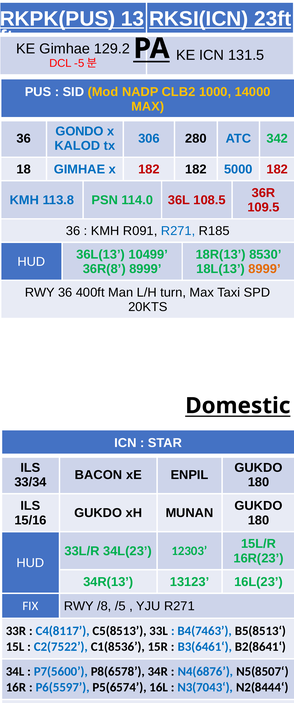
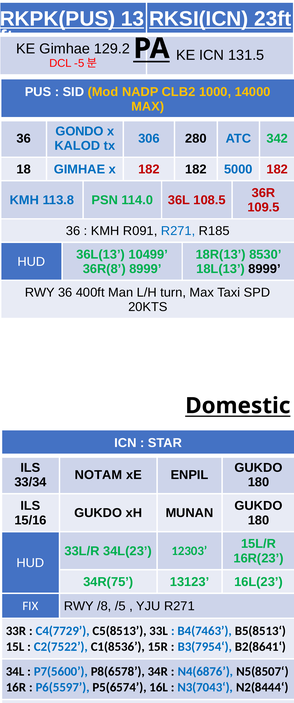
8999 at (264, 269) colour: orange -> black
BACON: BACON -> NOTAM
34R(13: 34R(13 -> 34R(75
C4(8117: C4(8117 -> C4(7729
B3(6461‘: B3(6461‘ -> B3(7954‘
